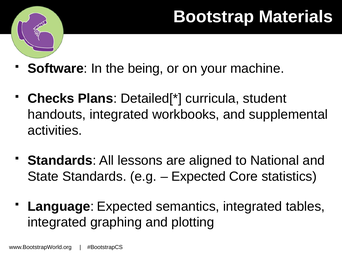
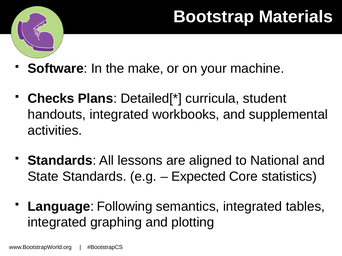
being: being -> make
Language Expected: Expected -> Following
